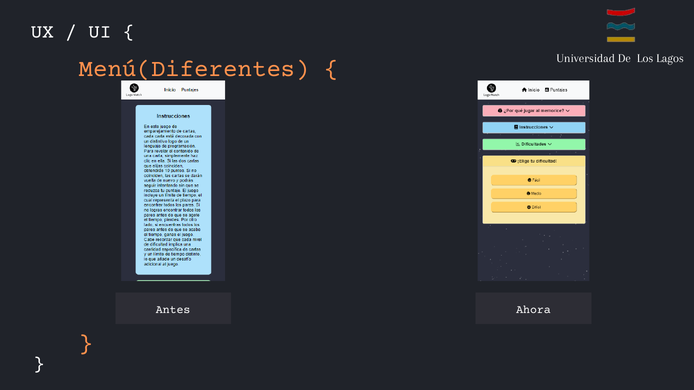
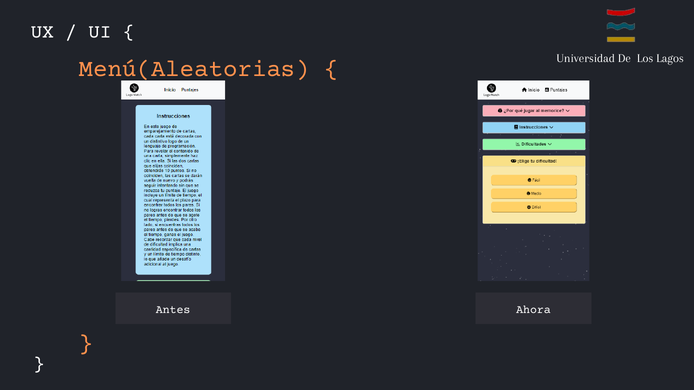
Menú(Diferentes: Menú(Diferentes -> Menú(Aleatorias
